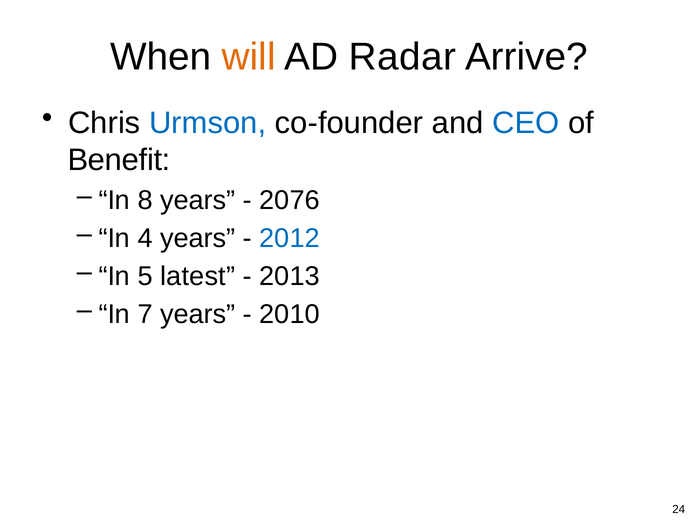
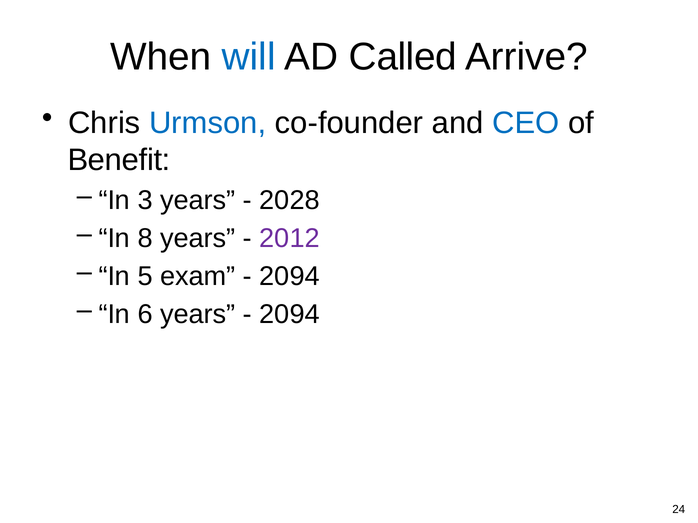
will colour: orange -> blue
Radar: Radar -> Called
8: 8 -> 3
2076: 2076 -> 2028
4: 4 -> 8
2012 colour: blue -> purple
latest: latest -> exam
2013 at (290, 277): 2013 -> 2094
7: 7 -> 6
2010 at (290, 315): 2010 -> 2094
